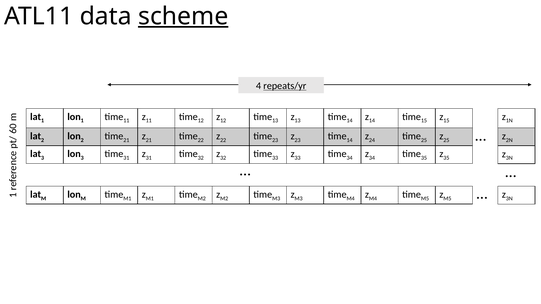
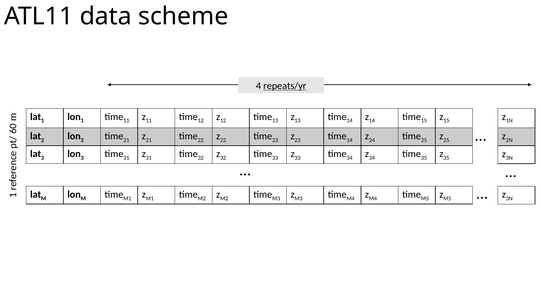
scheme underline: present -> none
